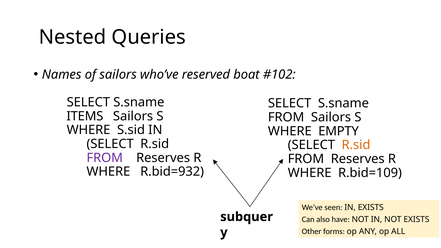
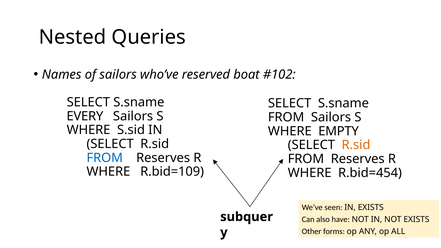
ITEMS: ITEMS -> EVERY
FROM at (105, 158) colour: purple -> blue
R.bid=932: R.bid=932 -> R.bid=109
R.bid=109: R.bid=109 -> R.bid=454
